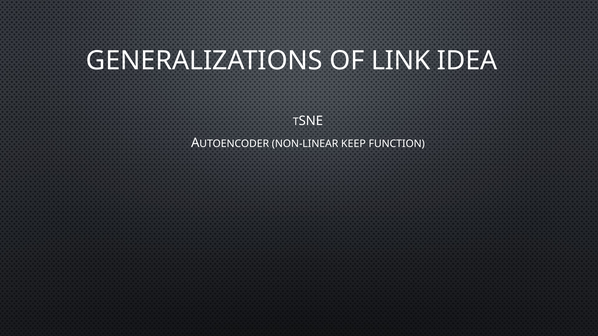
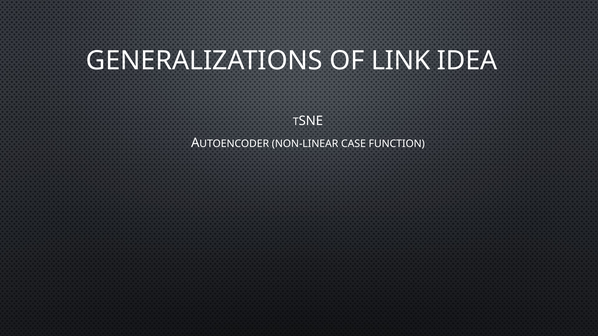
KEEP: KEEP -> CASE
